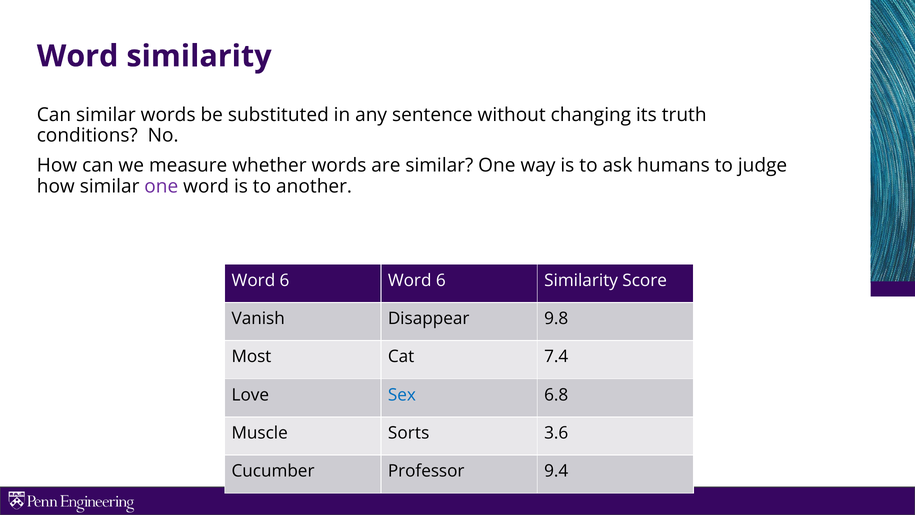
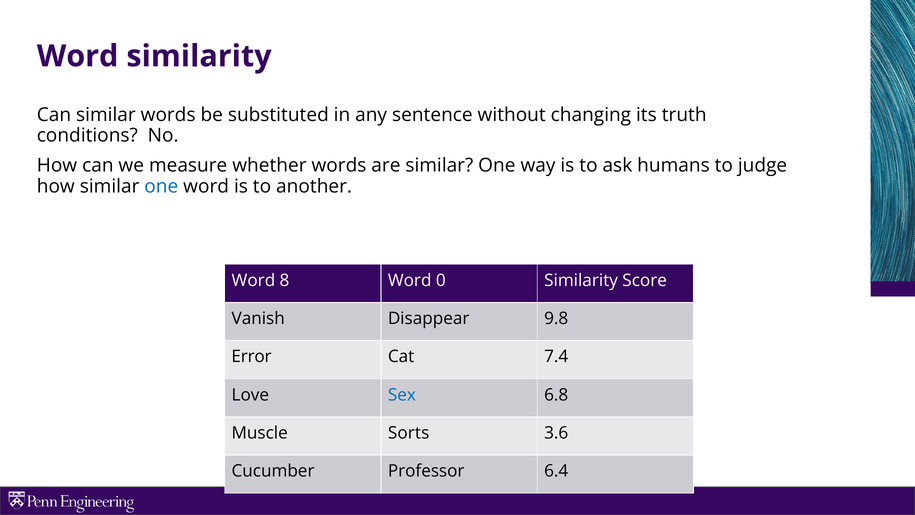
one at (161, 186) colour: purple -> blue
6 at (284, 280): 6 -> 8
6 at (441, 280): 6 -> 0
Most: Most -> Error
9.4: 9.4 -> 6.4
